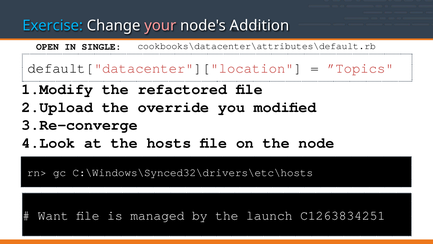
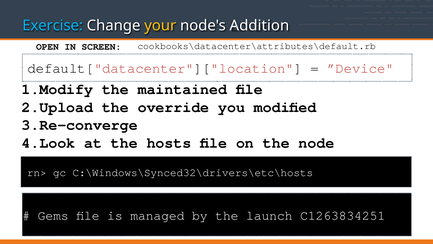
your colour: pink -> yellow
SINGLE: SINGLE -> SCREEN
”Topics: ”Topics -> ”Device
refactored: refactored -> maintained
Want: Want -> Gems
